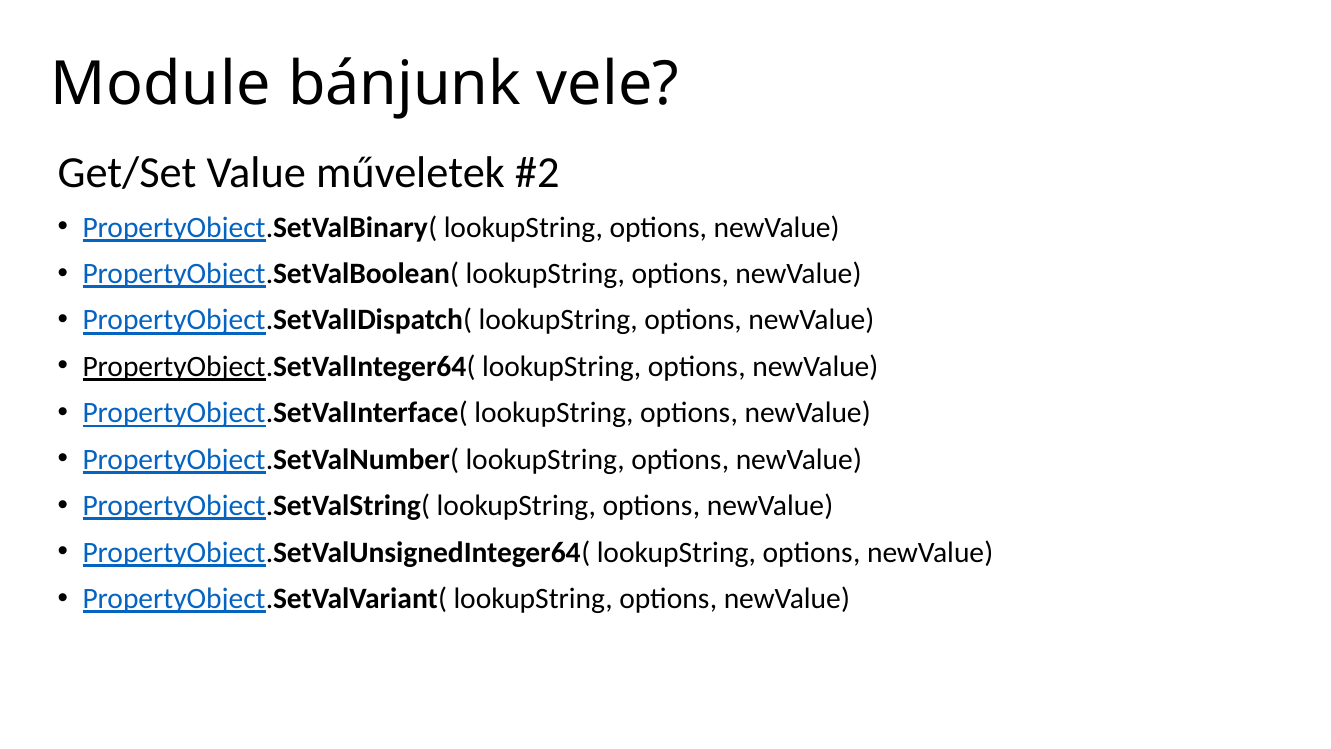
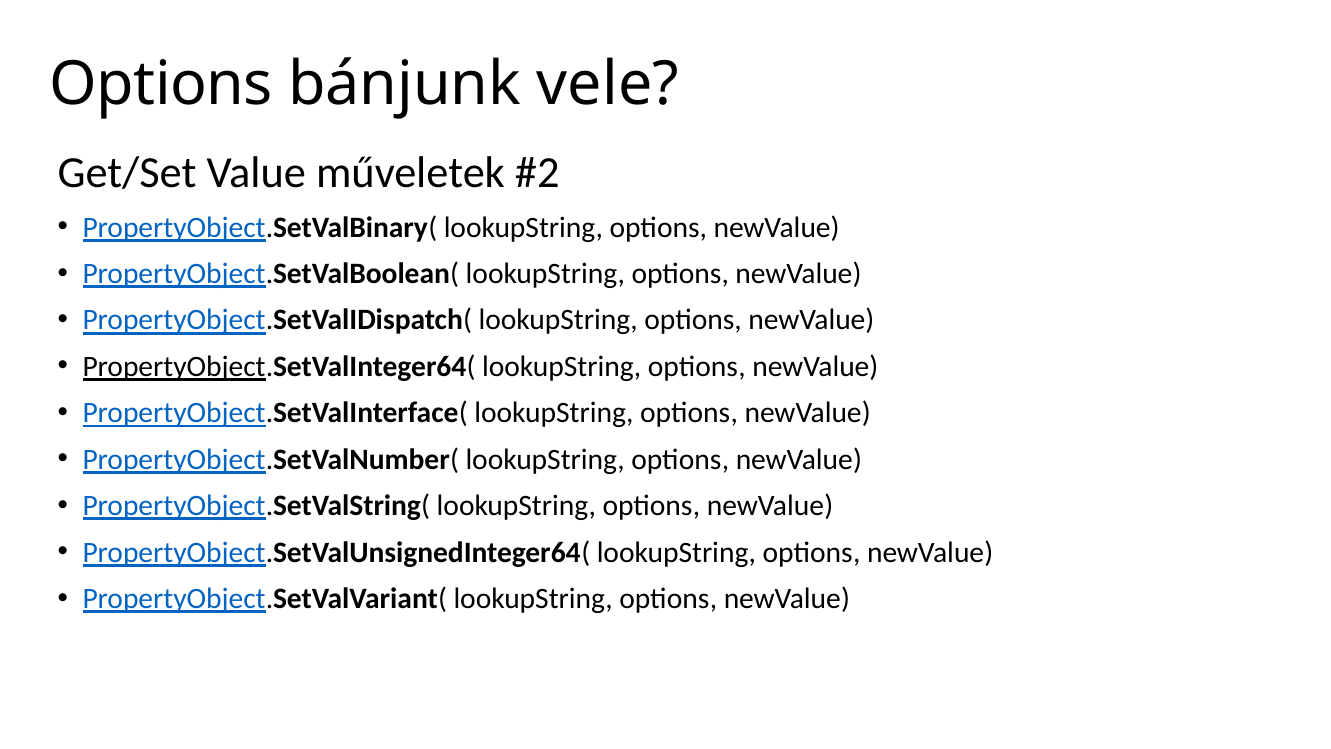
Module at (161, 85): Module -> Options
